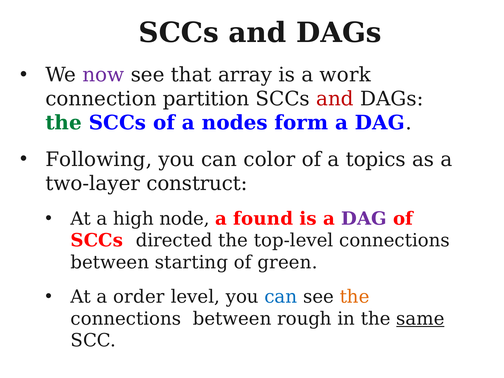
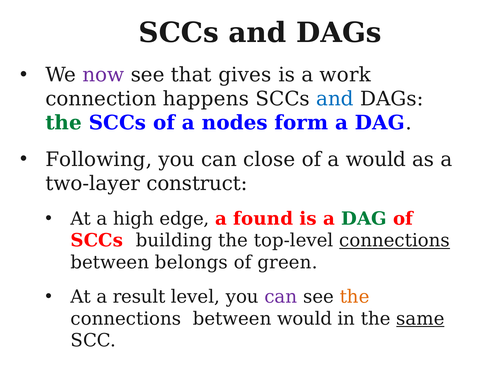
array: array -> gives
partition: partition -> happens
and at (335, 99) colour: red -> blue
color: color -> close
a topics: topics -> would
node: node -> edge
DAG at (364, 219) colour: purple -> green
directed: directed -> building
connections at (395, 241) underline: none -> present
starting: starting -> belongs
order: order -> result
can at (281, 297) colour: blue -> purple
between rough: rough -> would
